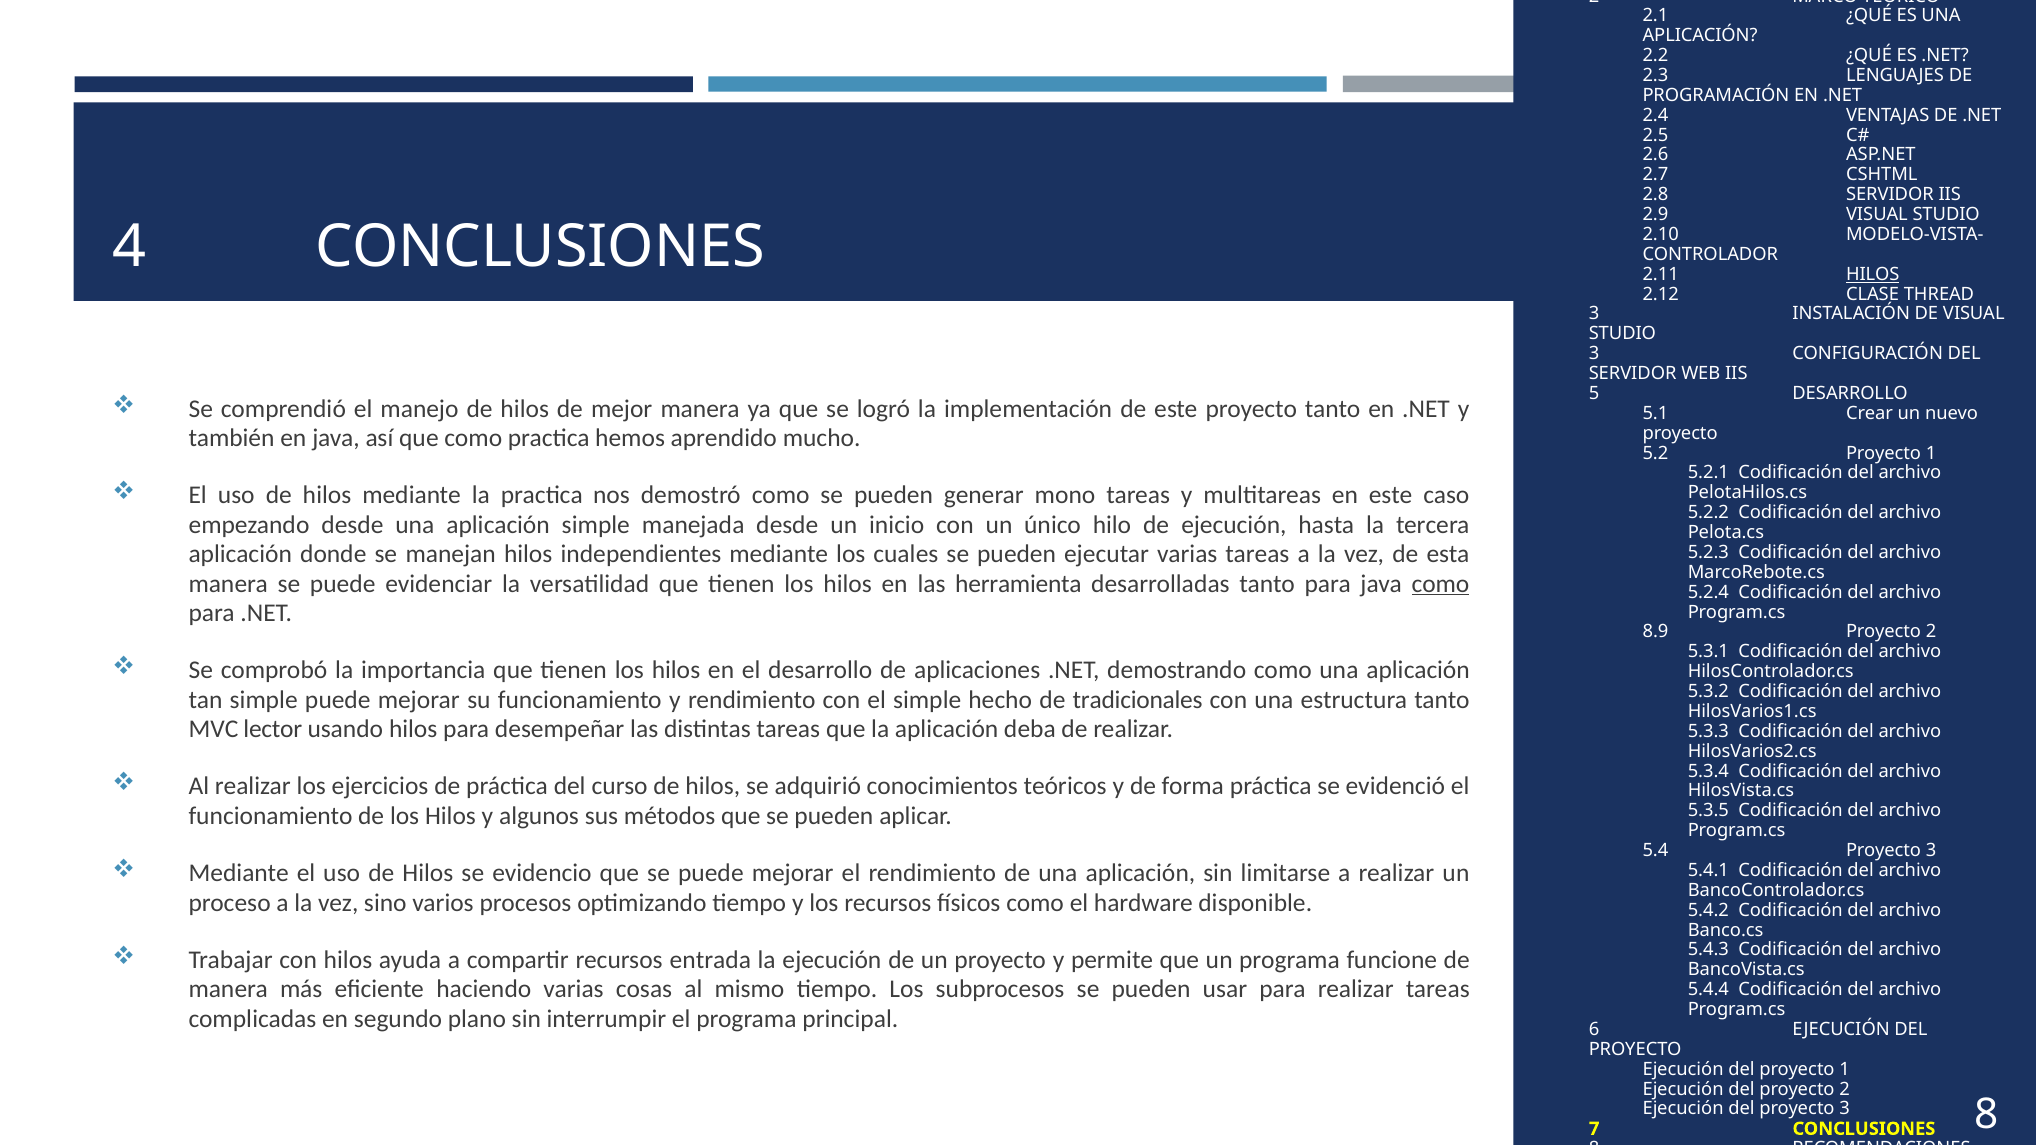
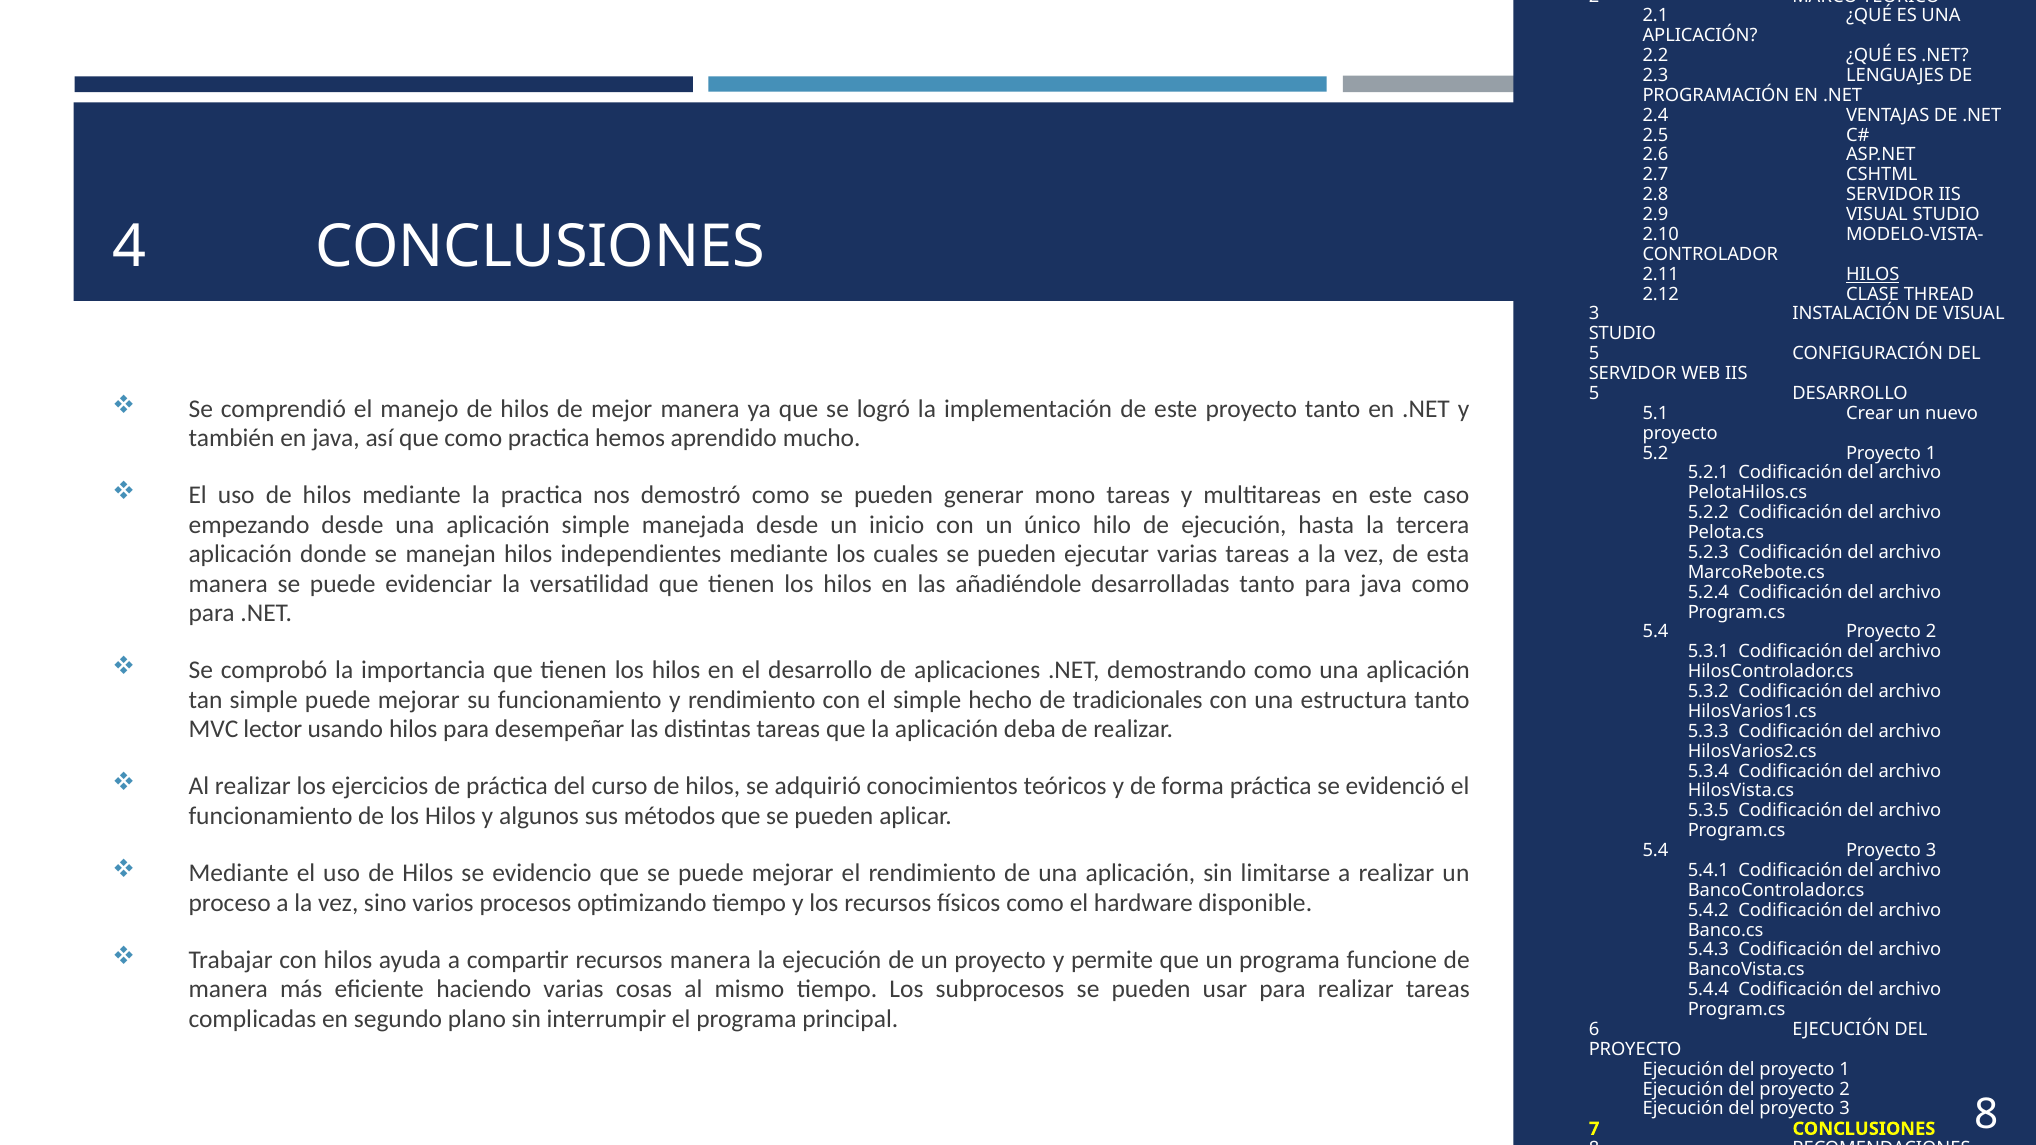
3 at (1594, 354): 3 -> 5
herramienta: herramienta -> añadiéndole
como at (1440, 584) underline: present -> none
8.9 at (1655, 632): 8.9 -> 5.4
recursos entrada: entrada -> manera
